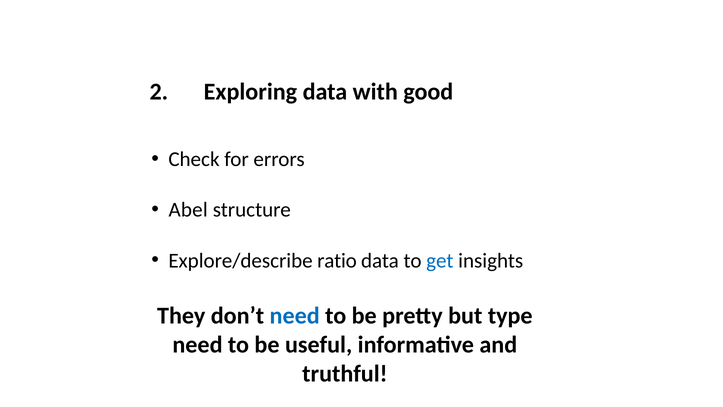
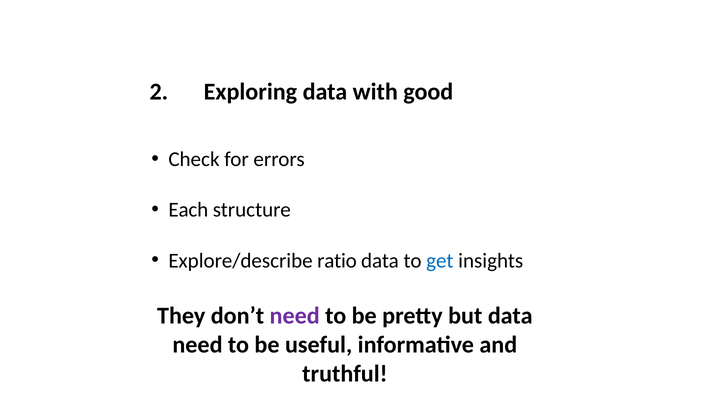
Abel: Abel -> Each
need at (295, 315) colour: blue -> purple
but type: type -> data
